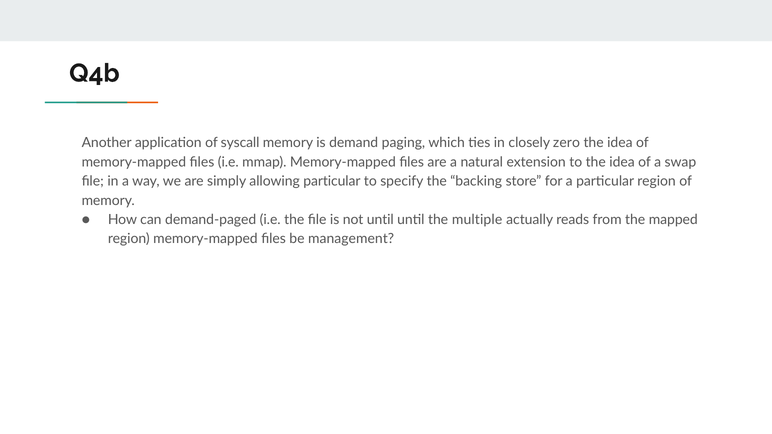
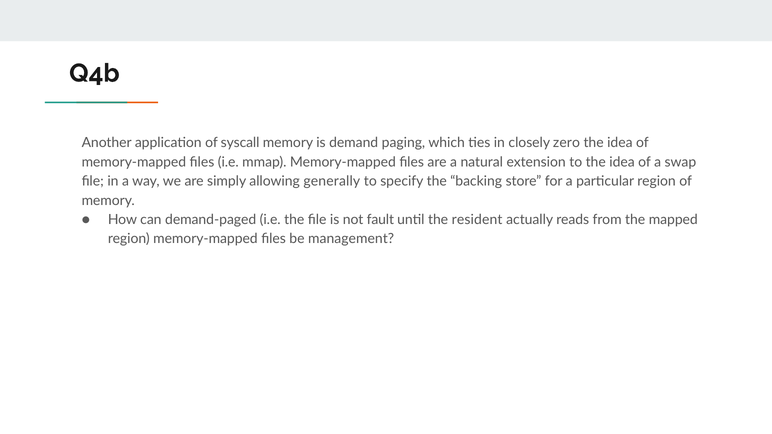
allowing particular: particular -> generally
not until: until -> fault
multiple: multiple -> resident
